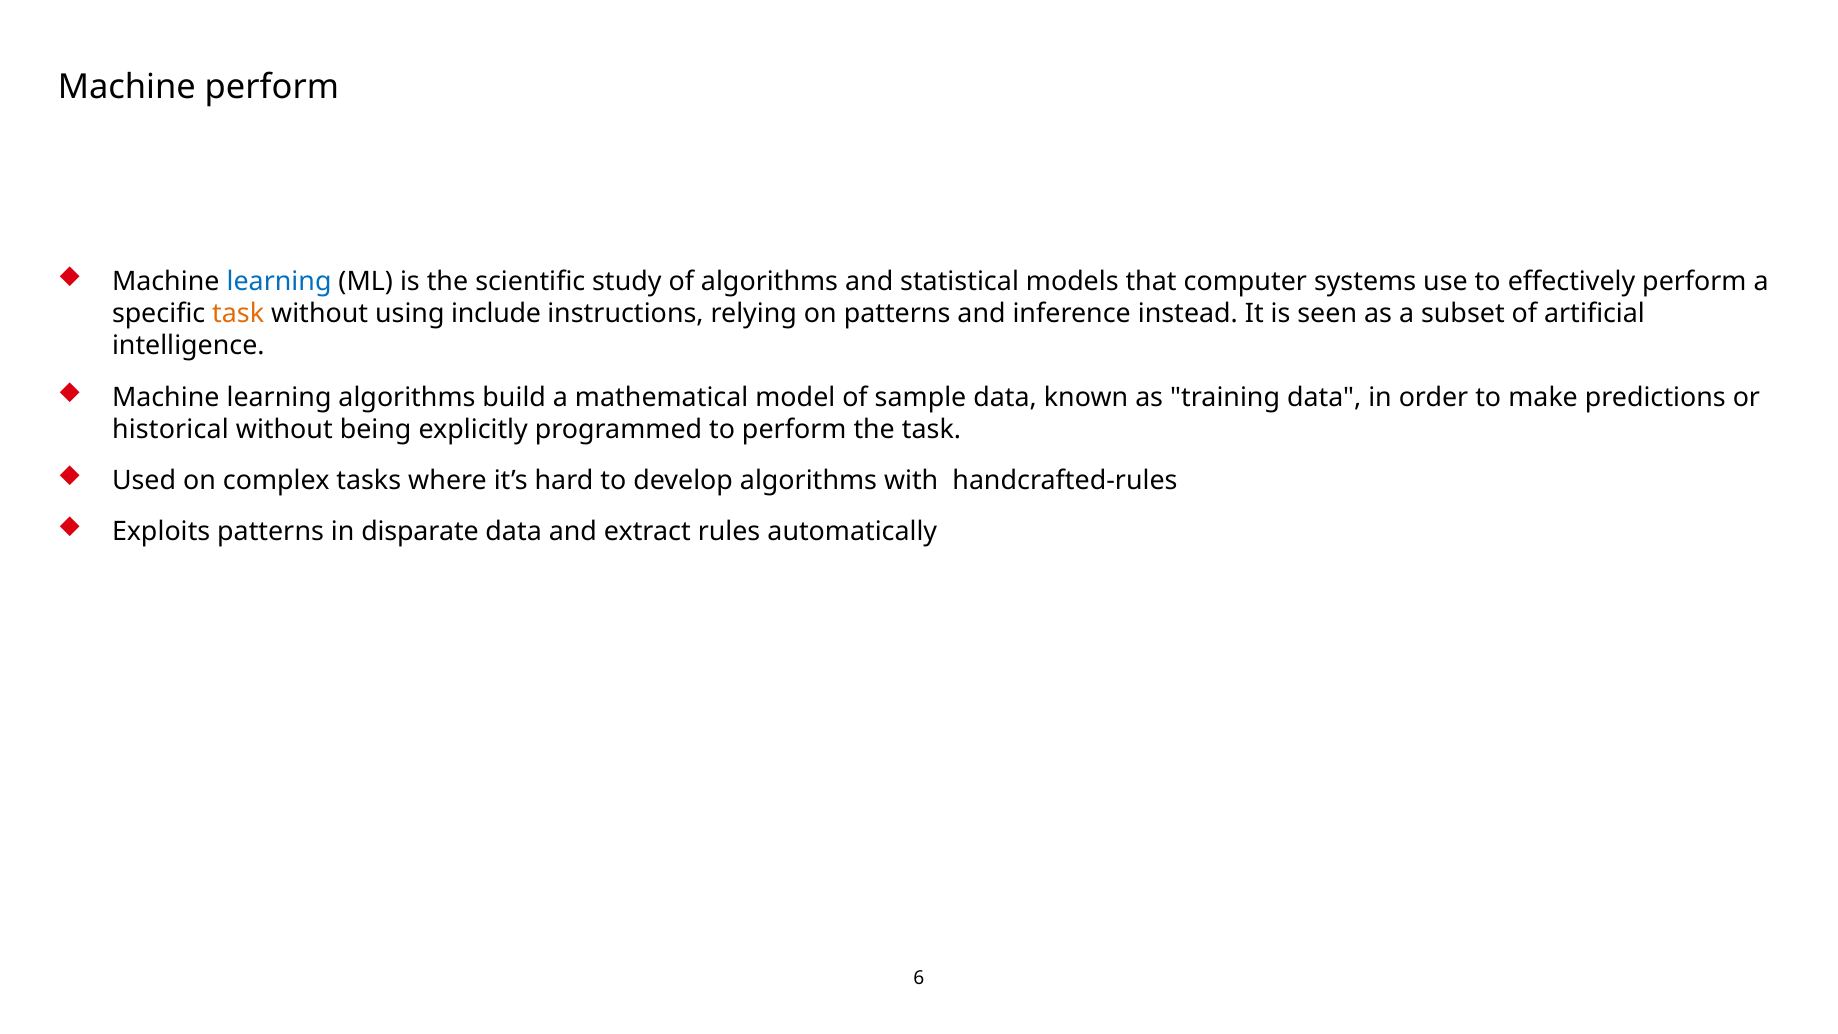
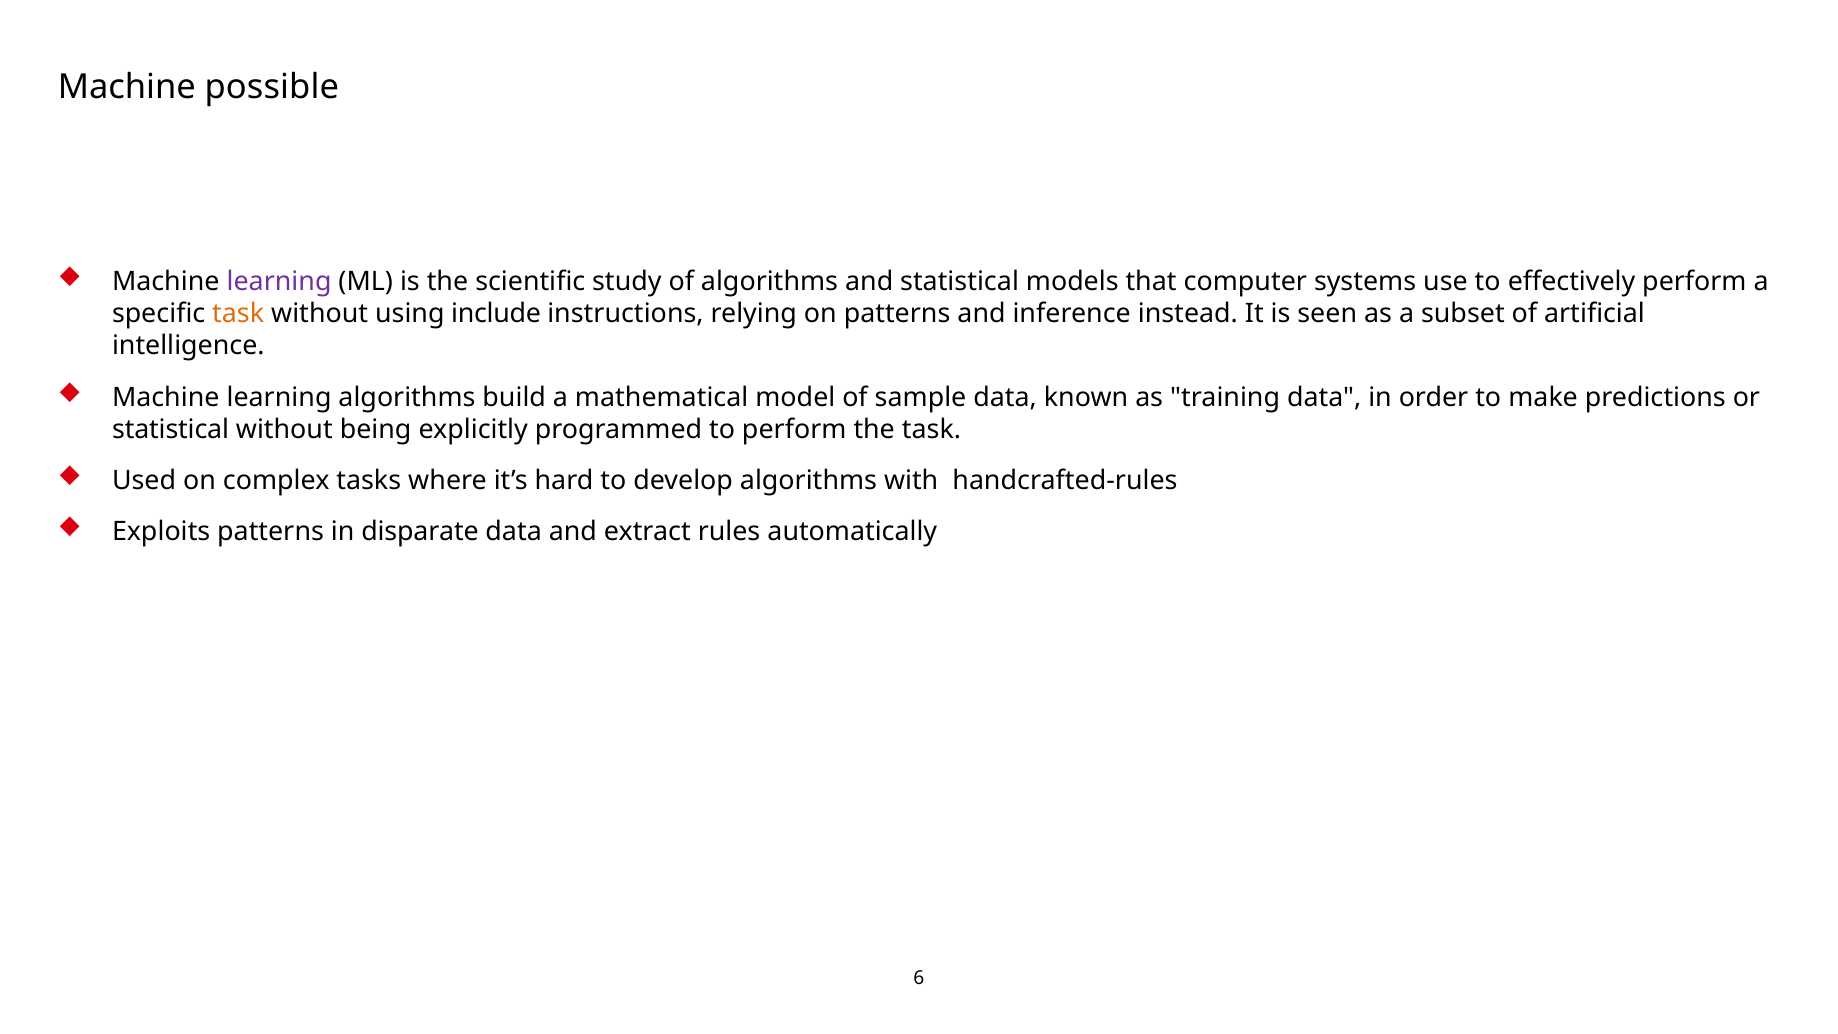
Machine perform: perform -> possible
learning at (279, 281) colour: blue -> purple
historical at (170, 429): historical -> statistical
